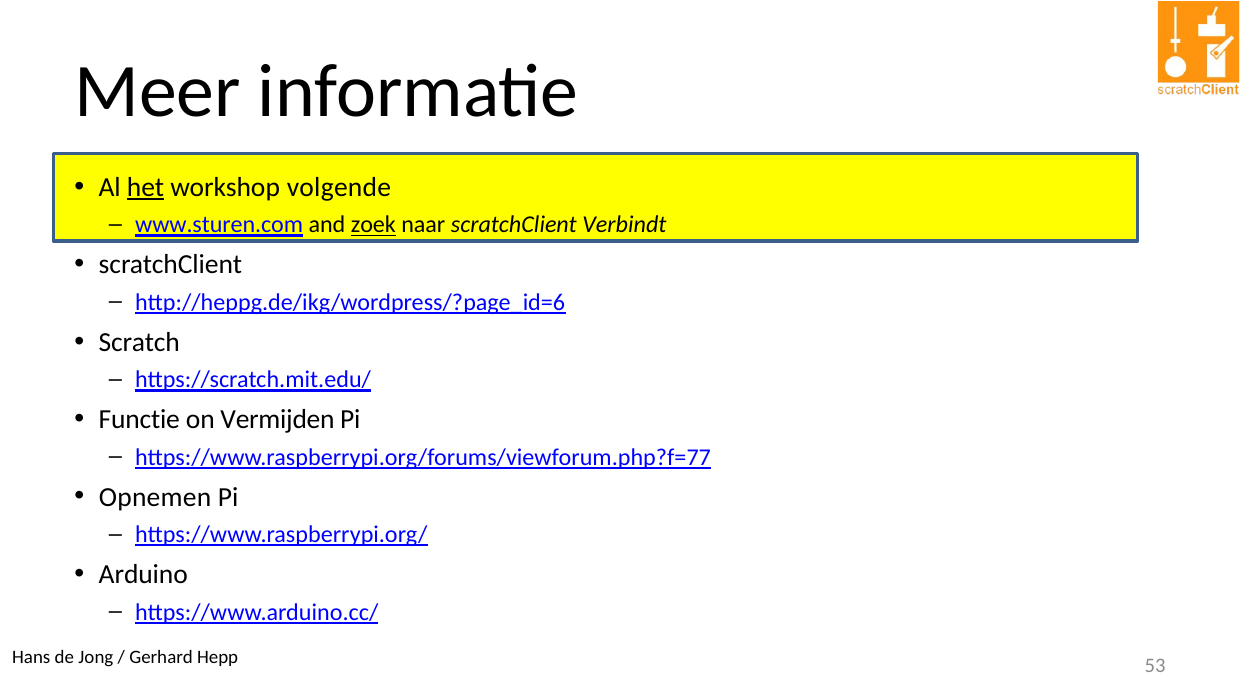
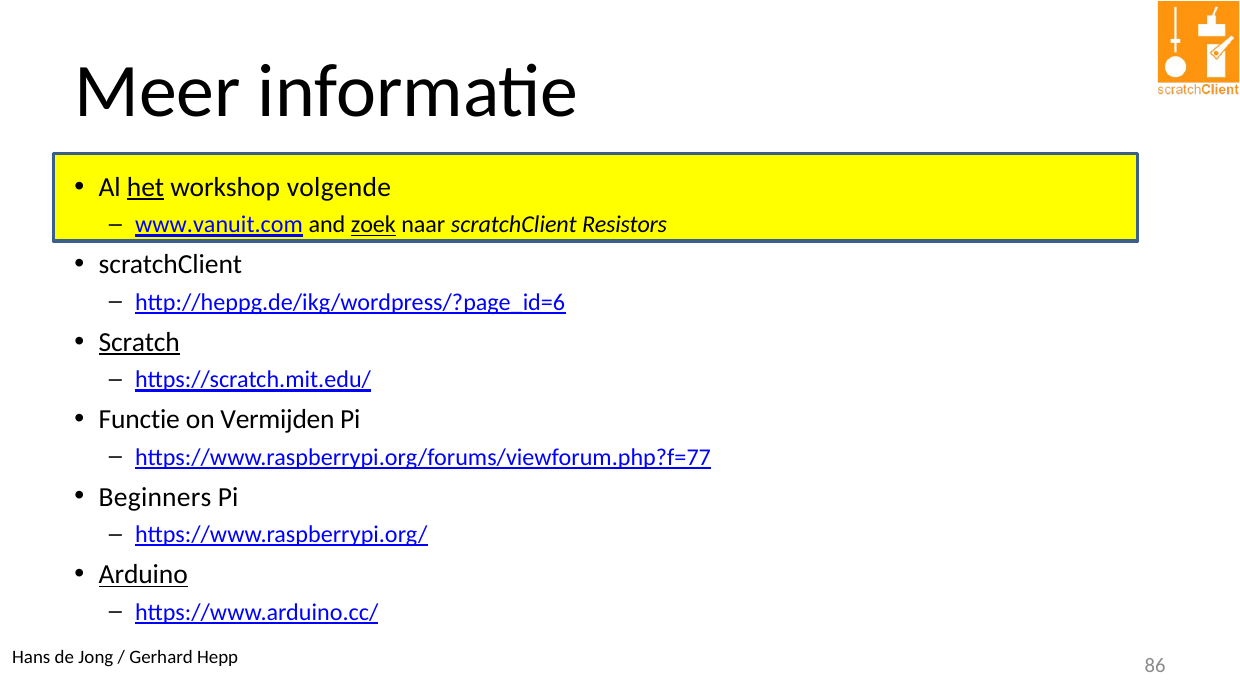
www.sturen.com: www.sturen.com -> www.vanuit.com
Verbindt: Verbindt -> Resistors
Scratch underline: none -> present
Opnemen: Opnemen -> Beginners
Arduino underline: none -> present
53: 53 -> 86
